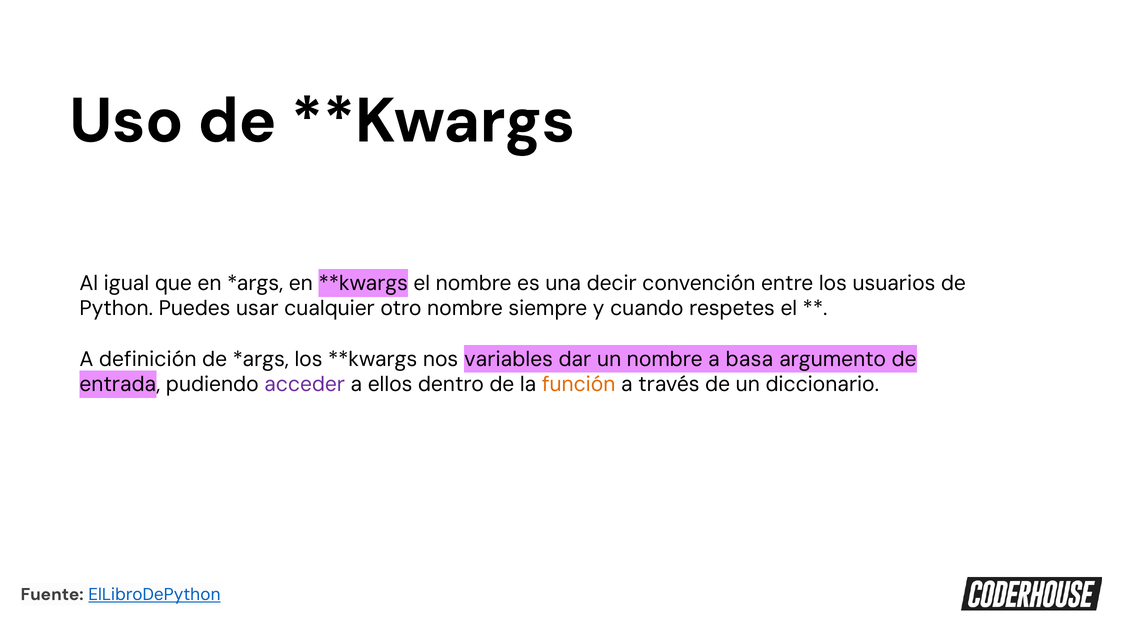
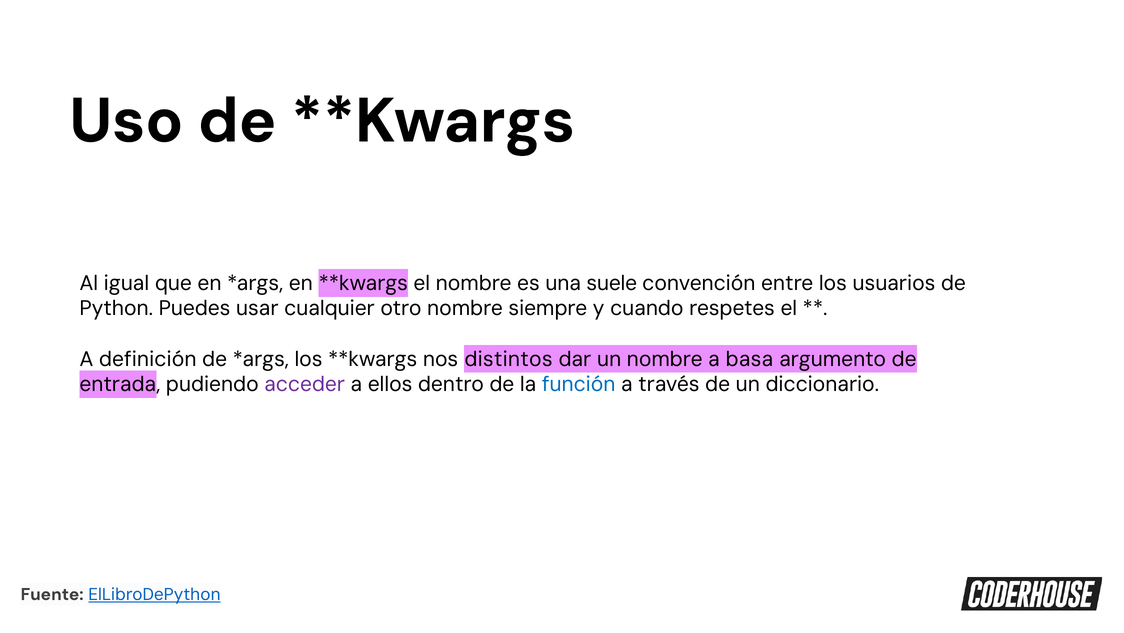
decir: decir -> suele
variables: variables -> distintos
función colour: orange -> blue
